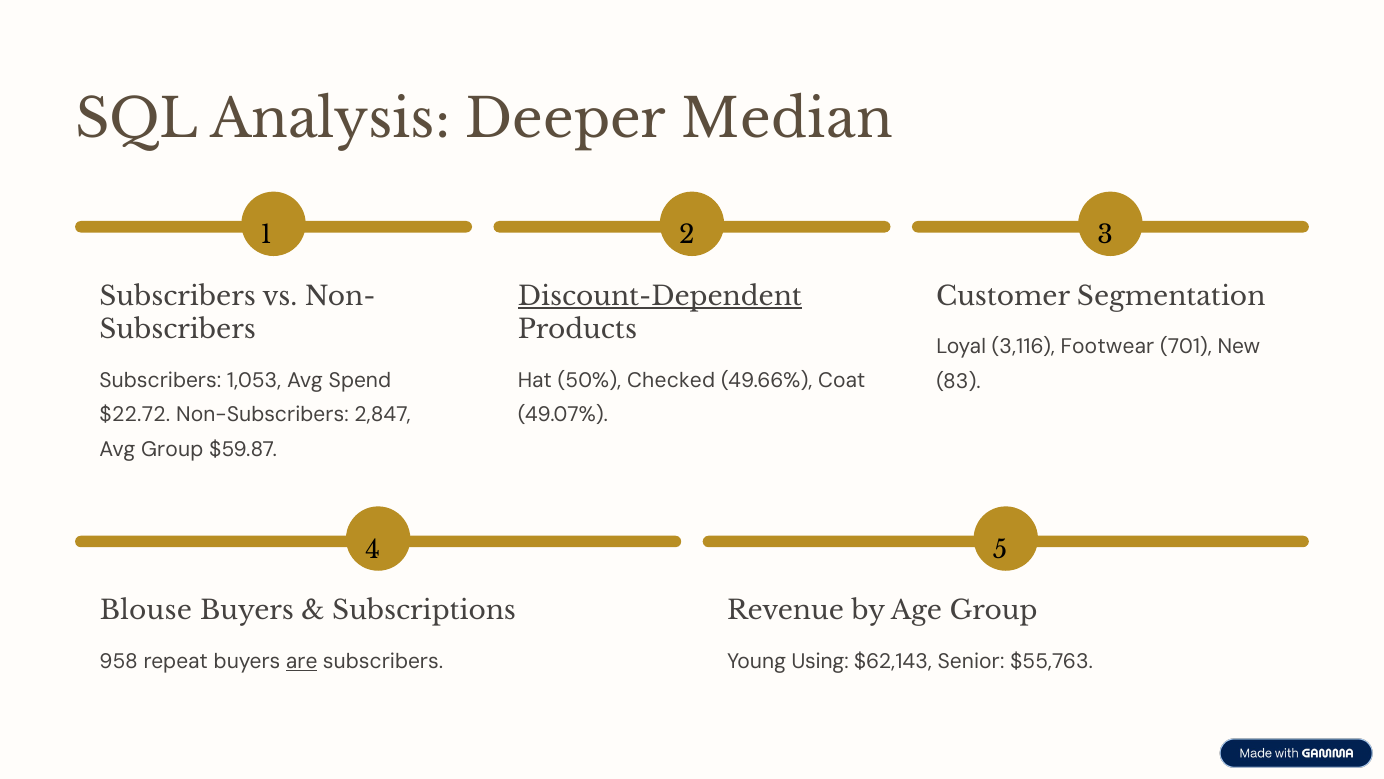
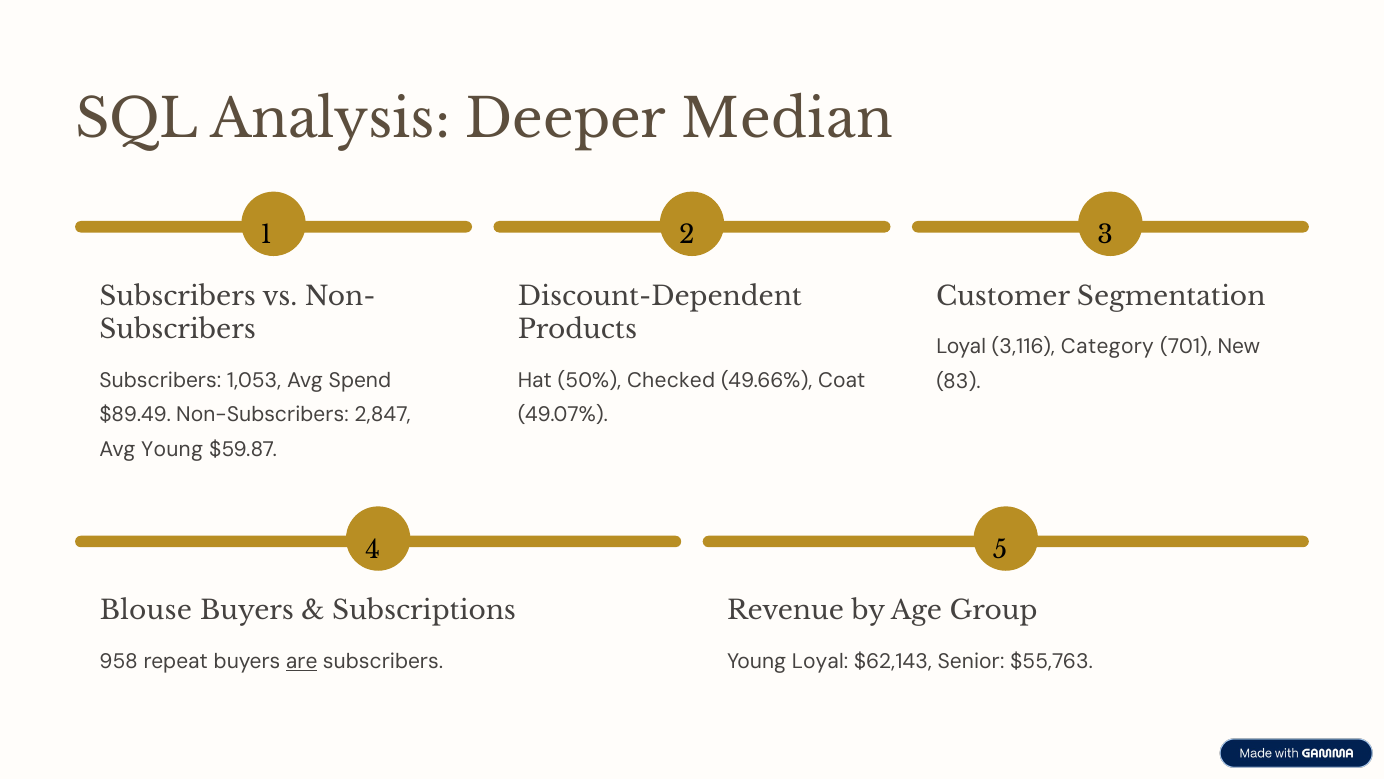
Discount-Dependent underline: present -> none
Footwear: Footwear -> Category
$22.72: $22.72 -> $89.49
Avg Group: Group -> Young
Young Using: Using -> Loyal
